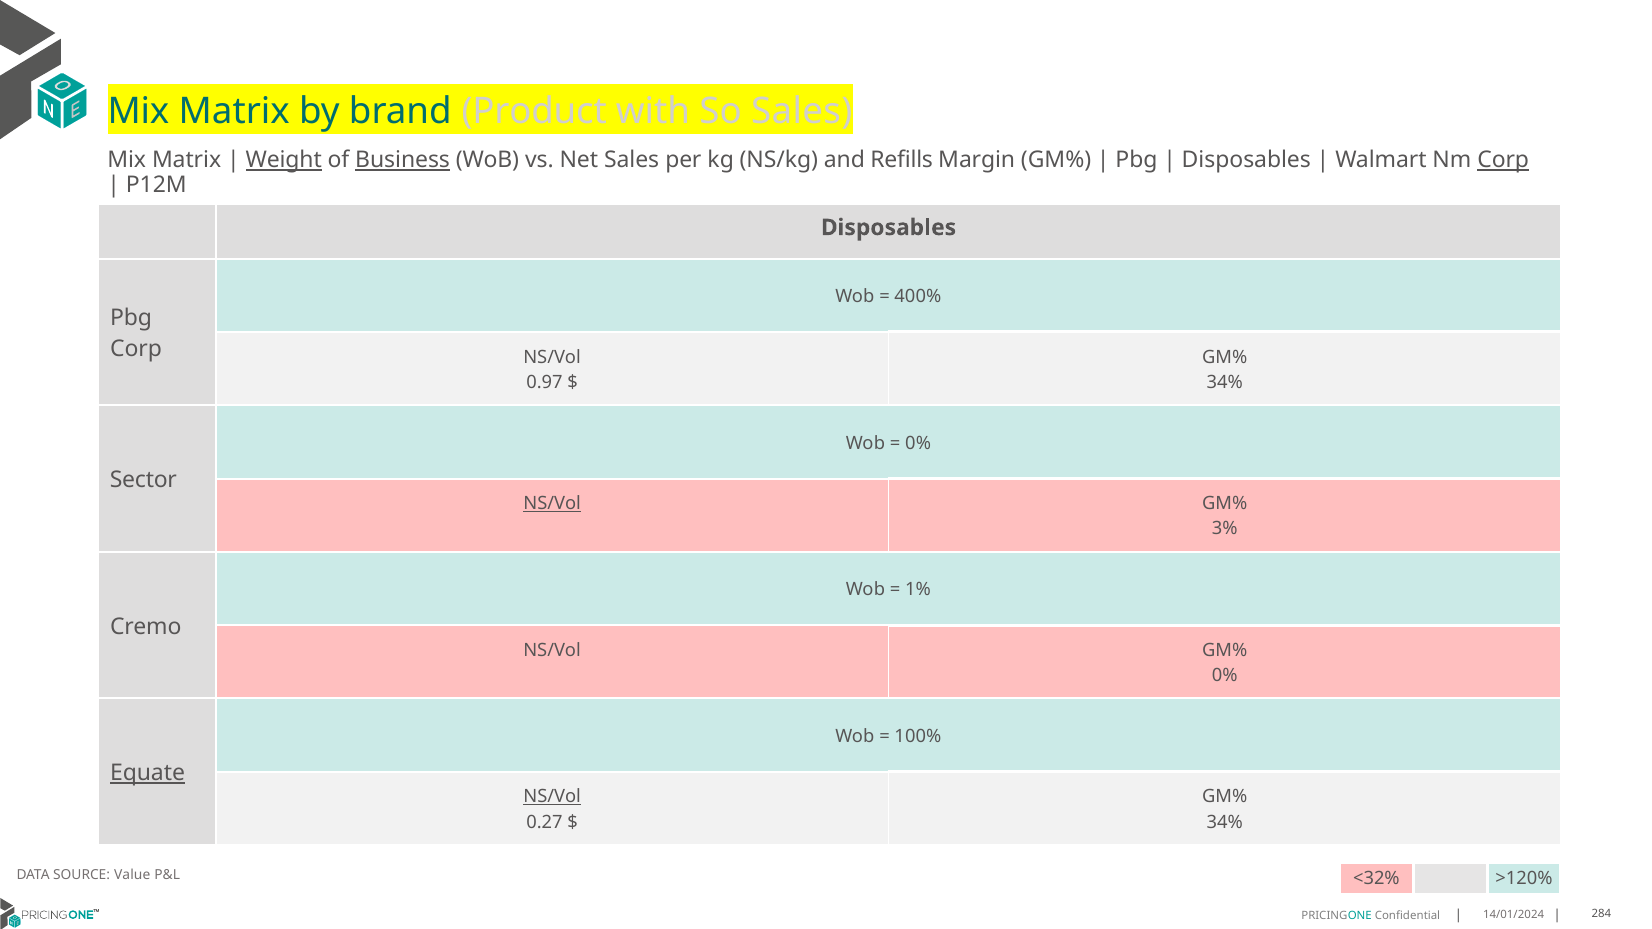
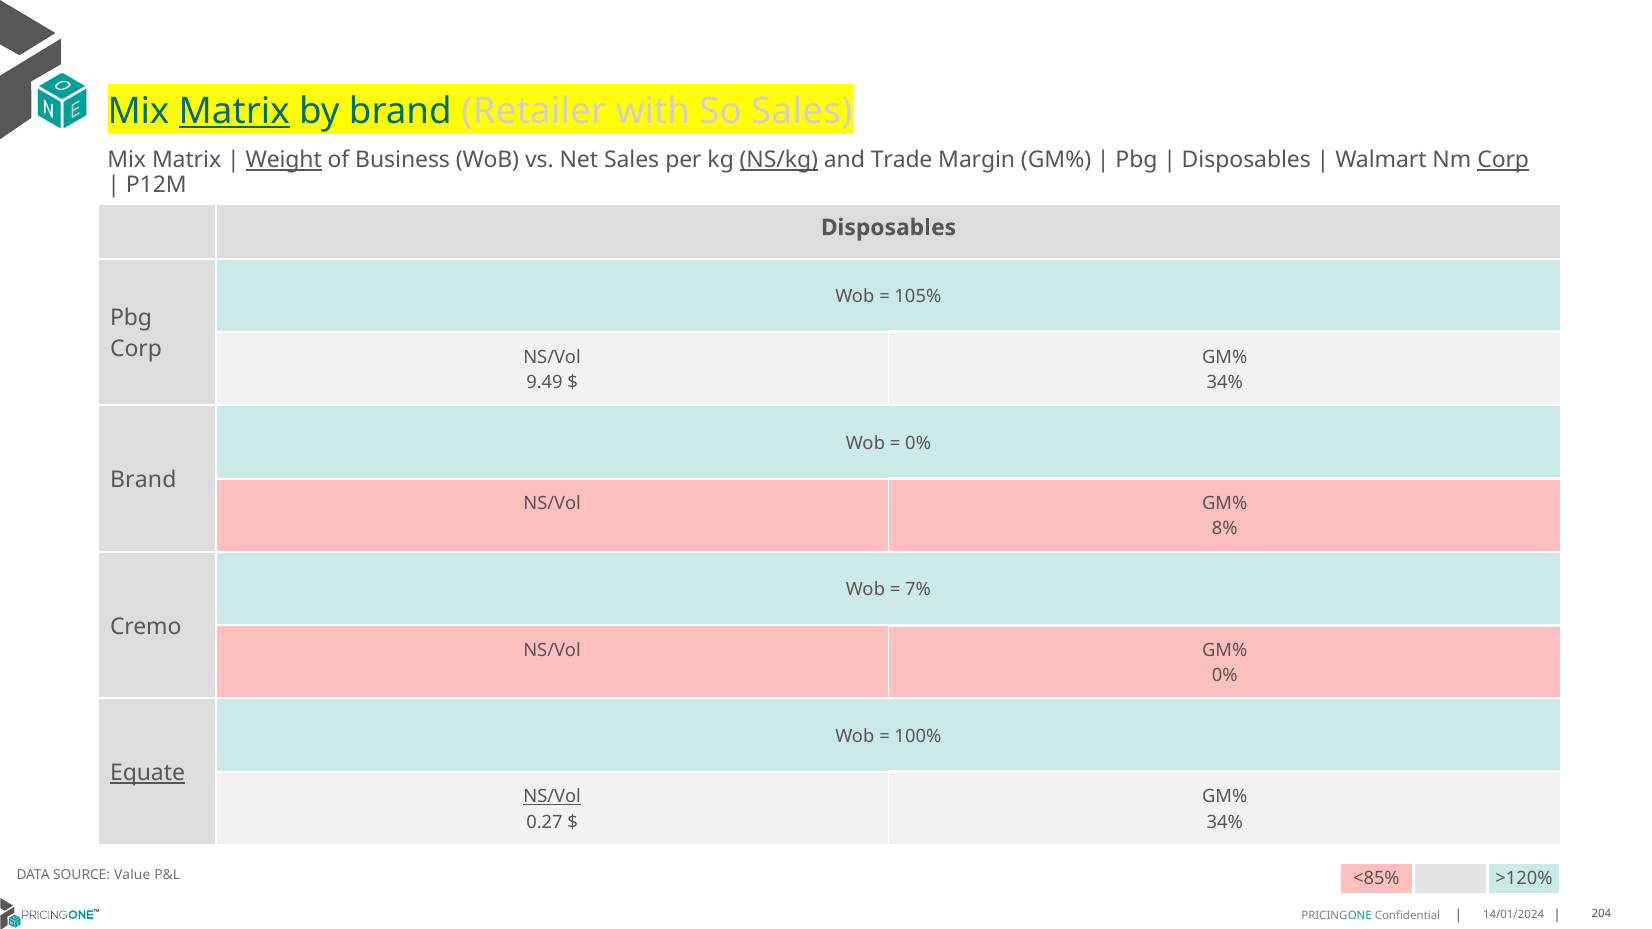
Matrix at (234, 111) underline: none -> present
Product: Product -> Retailer
Business underline: present -> none
NS/kg underline: none -> present
Refills: Refills -> Trade
400%: 400% -> 105%
0.97: 0.97 -> 9.49
Sector at (143, 480): Sector -> Brand
NS/Vol at (552, 504) underline: present -> none
3%: 3% -> 8%
1%: 1% -> 7%
<32%: <32% -> <85%
284: 284 -> 204
